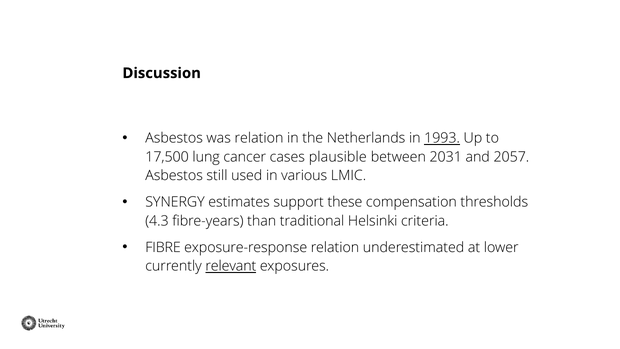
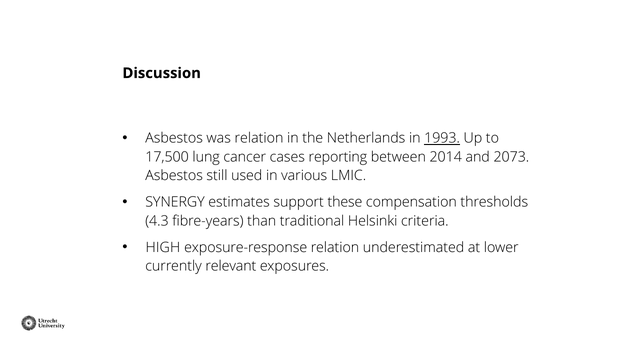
plausible: plausible -> reporting
2031: 2031 -> 2014
2057: 2057 -> 2073
FIBRE: FIBRE -> HIGH
relevant underline: present -> none
